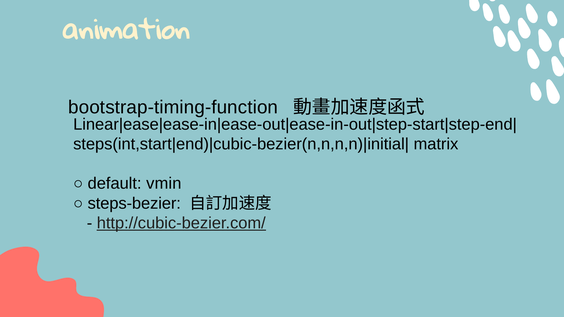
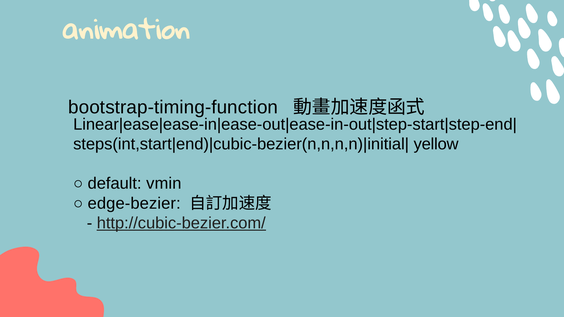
matrix: matrix -> yellow
steps-bezier: steps-bezier -> edge-bezier
